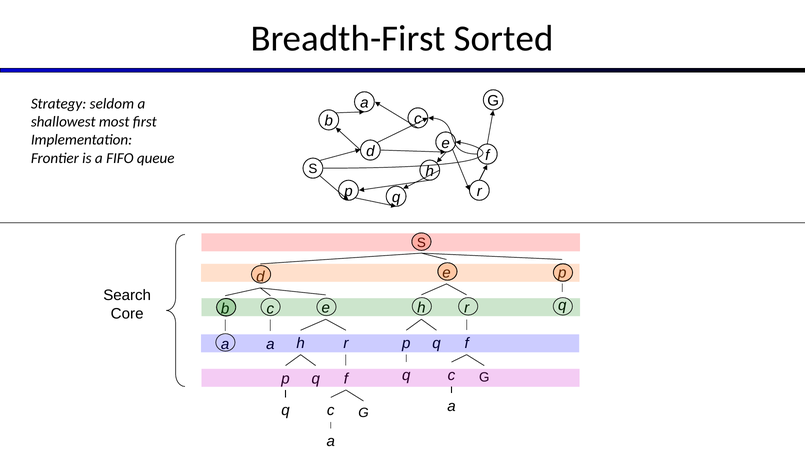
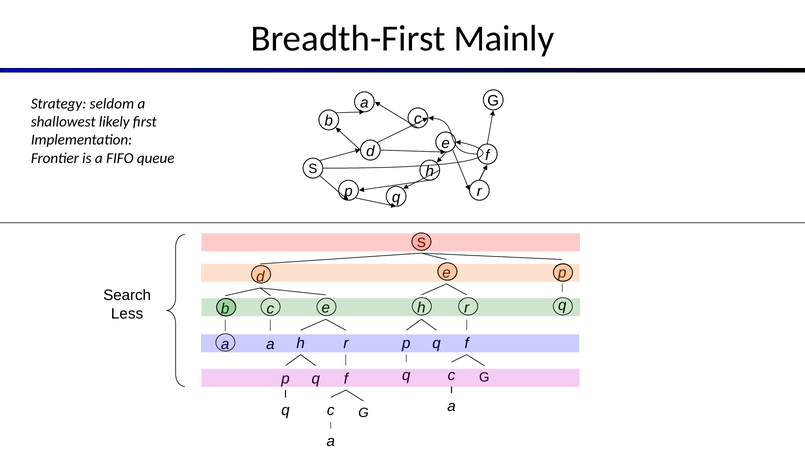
Sorted: Sorted -> Mainly
most: most -> likely
Core: Core -> Less
